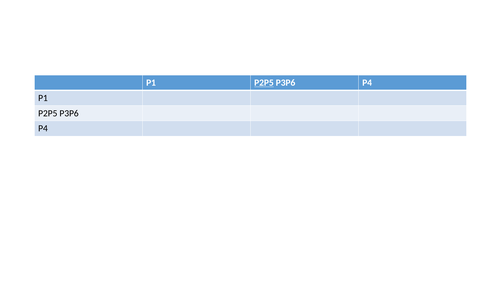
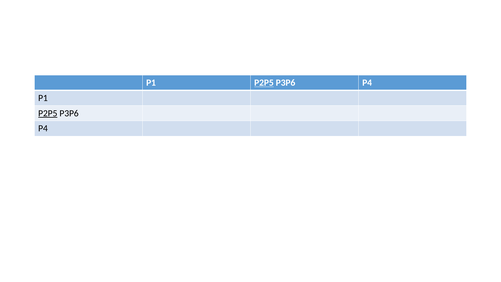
P2P5 at (48, 113) underline: none -> present
